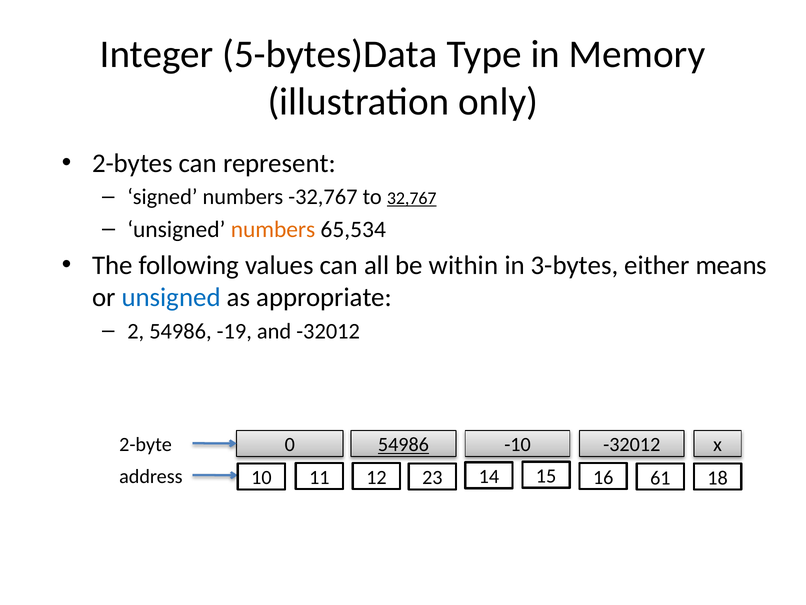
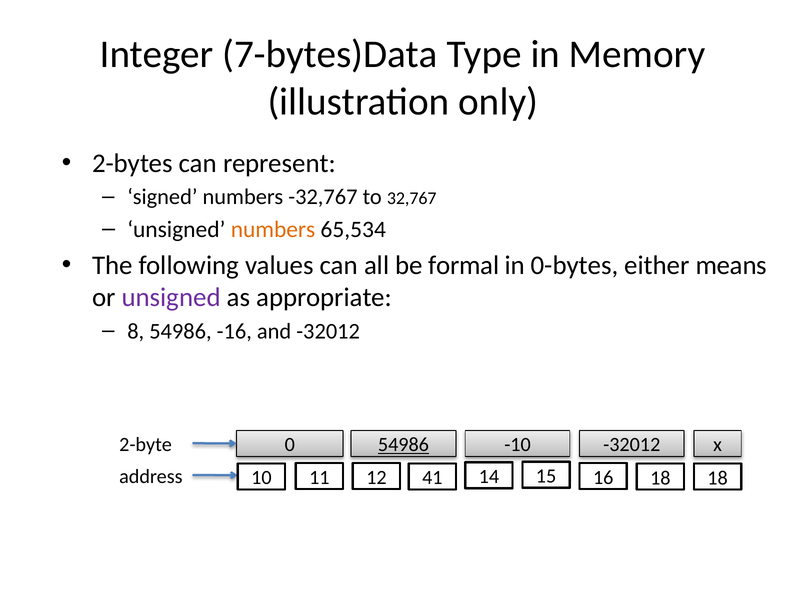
5-bytes)Data: 5-bytes)Data -> 7-bytes)Data
32,767 underline: present -> none
within: within -> formal
3-bytes: 3-bytes -> 0-bytes
unsigned at (171, 297) colour: blue -> purple
2: 2 -> 8
-19: -19 -> -16
16 61: 61 -> 18
23: 23 -> 41
